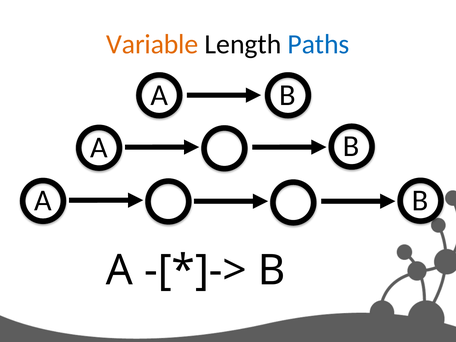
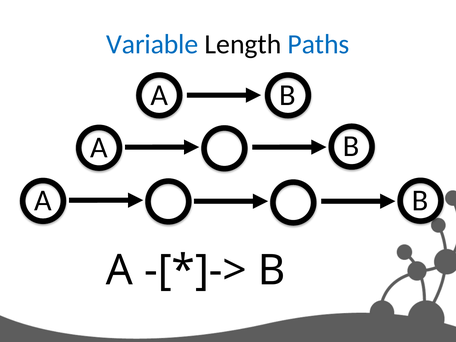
Variable colour: orange -> blue
